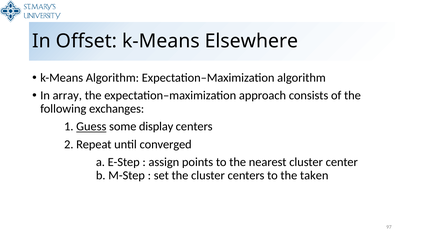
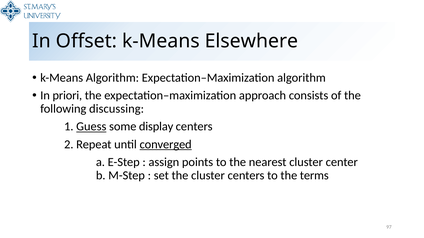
array: array -> priori
exchanges: exchanges -> discussing
converged underline: none -> present
taken: taken -> terms
